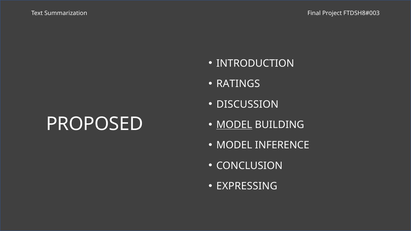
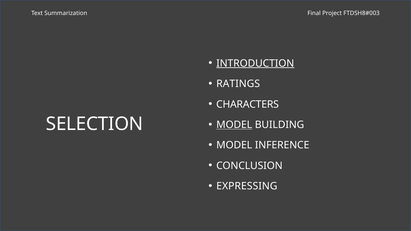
INTRODUCTION underline: none -> present
DISCUSSION: DISCUSSION -> CHARACTERS
PROPOSED: PROPOSED -> SELECTION
